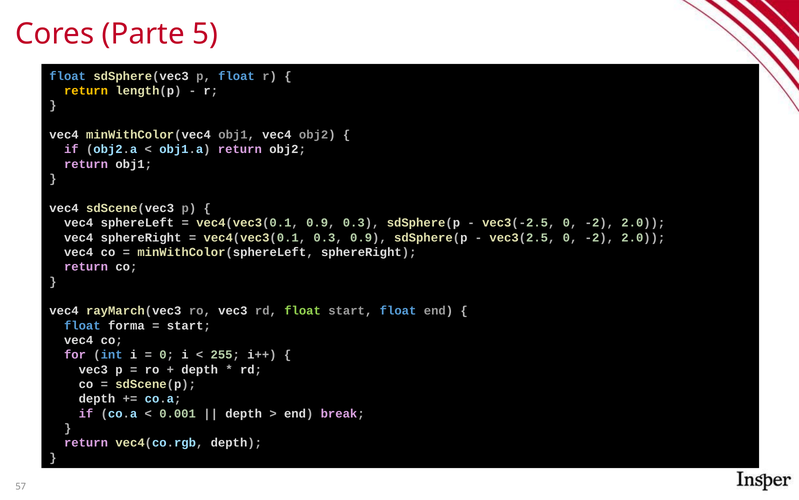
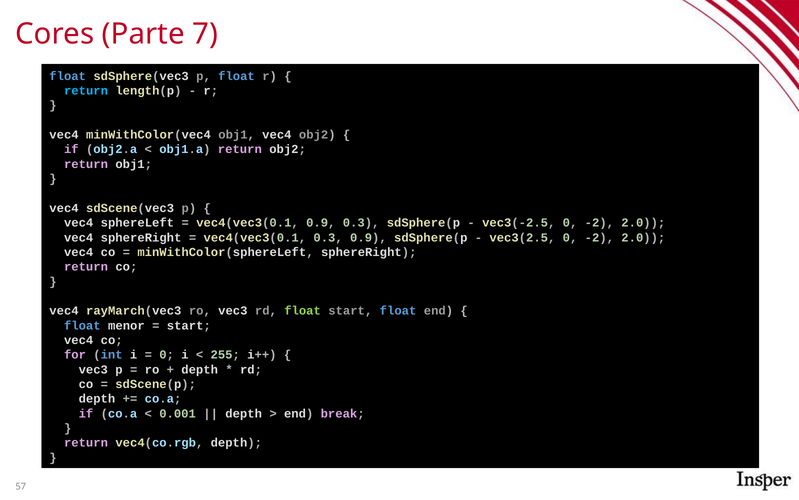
5: 5 -> 7
return at (86, 91) colour: yellow -> light blue
forma: forma -> menor
